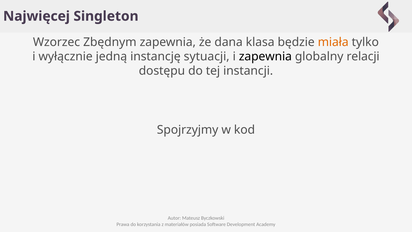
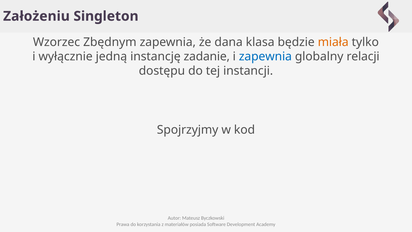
Najwięcej: Najwięcej -> Założeniu
sytuacji: sytuacji -> zadanie
zapewnia at (265, 57) colour: black -> blue
